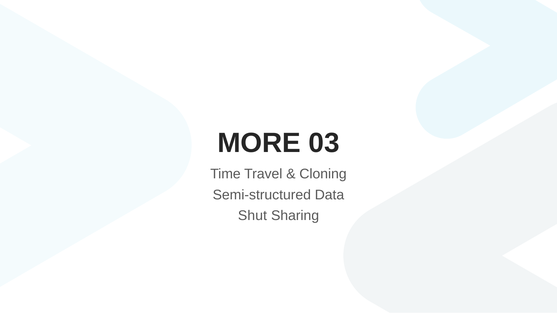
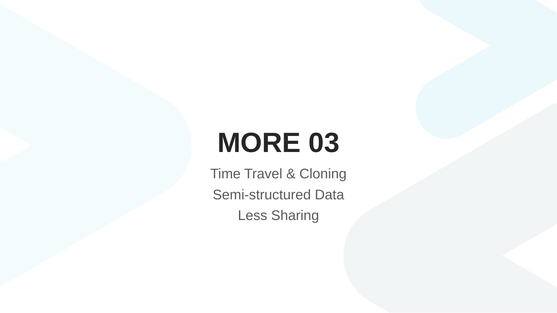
Shut: Shut -> Less
